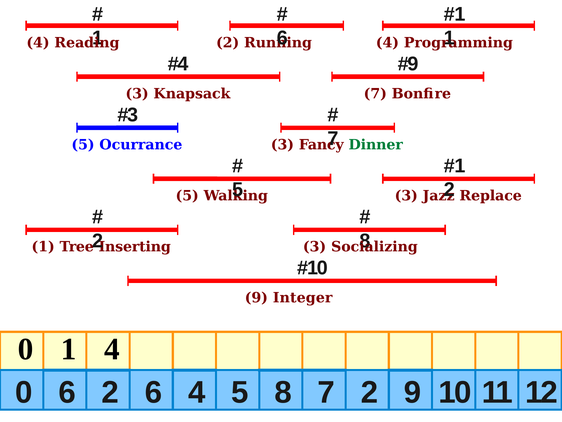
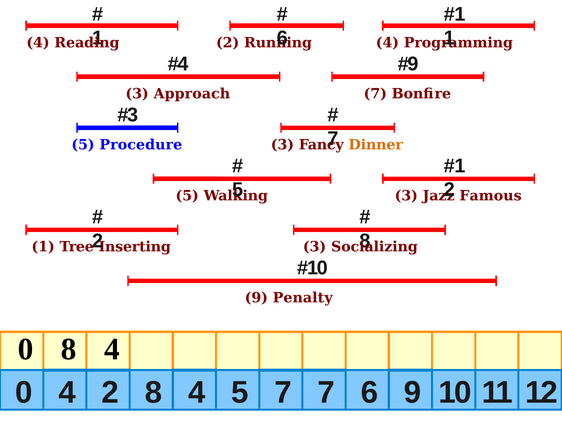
Knapsack: Knapsack -> Approach
Ocurrance: Ocurrance -> Procedure
Dinner colour: green -> orange
Replace: Replace -> Famous
Integer: Integer -> Penalty
0 1: 1 -> 8
0 6: 6 -> 4
2 6: 6 -> 8
5 8: 8 -> 7
7 2: 2 -> 6
